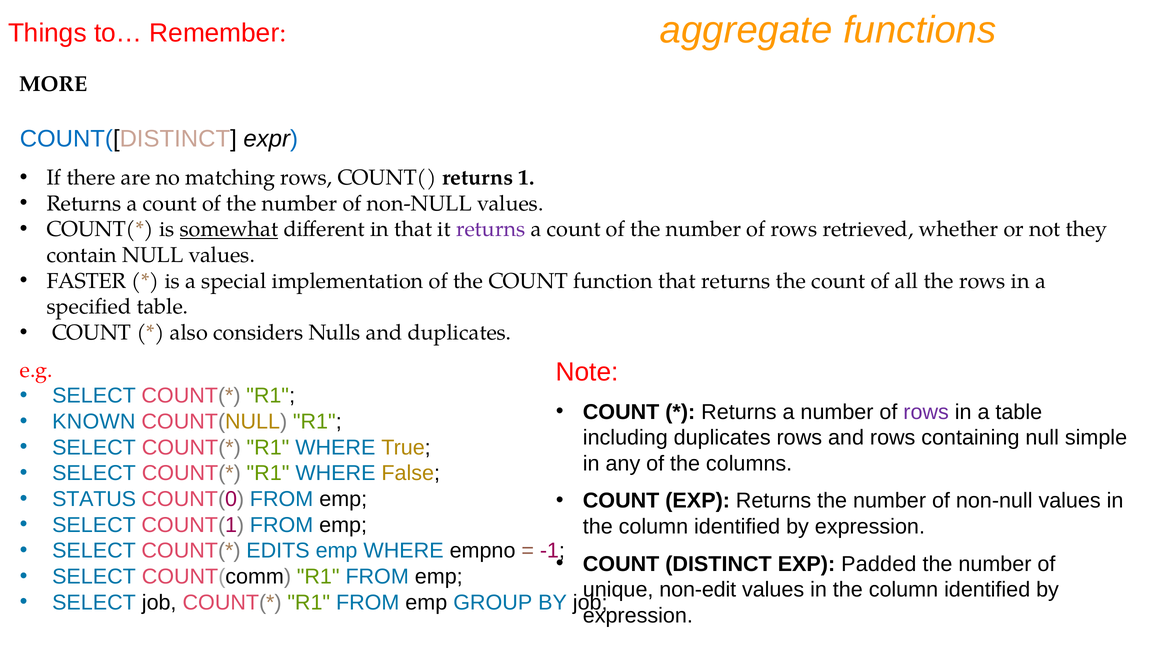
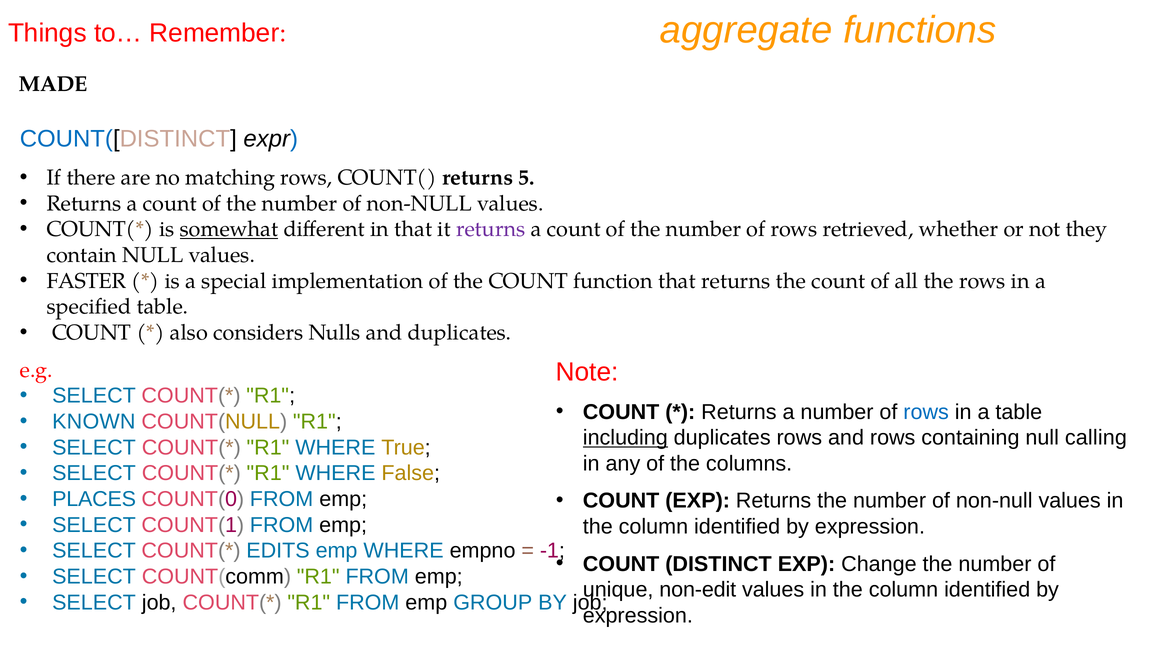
MORE: MORE -> MADE
1: 1 -> 5
rows at (926, 412) colour: purple -> blue
including underline: none -> present
simple: simple -> calling
STATUS: STATUS -> PLACES
Padded: Padded -> Change
